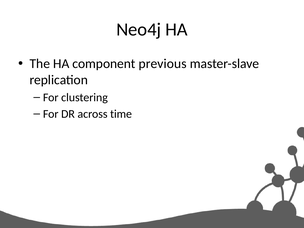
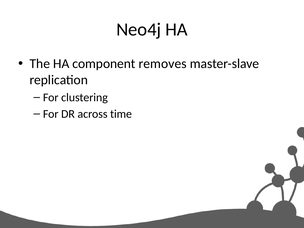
previous: previous -> removes
